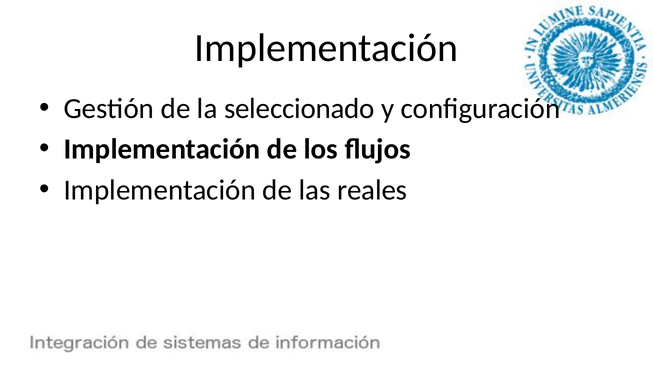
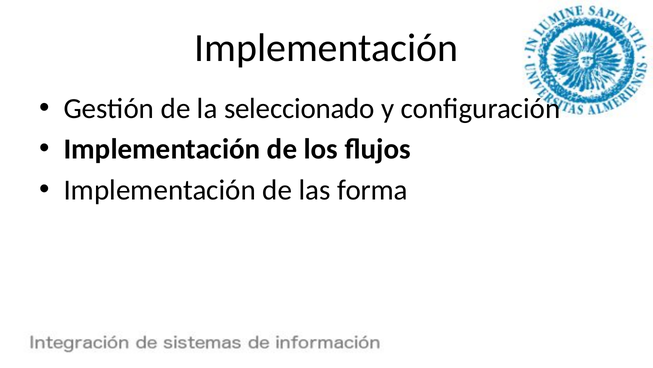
reales: reales -> forma
